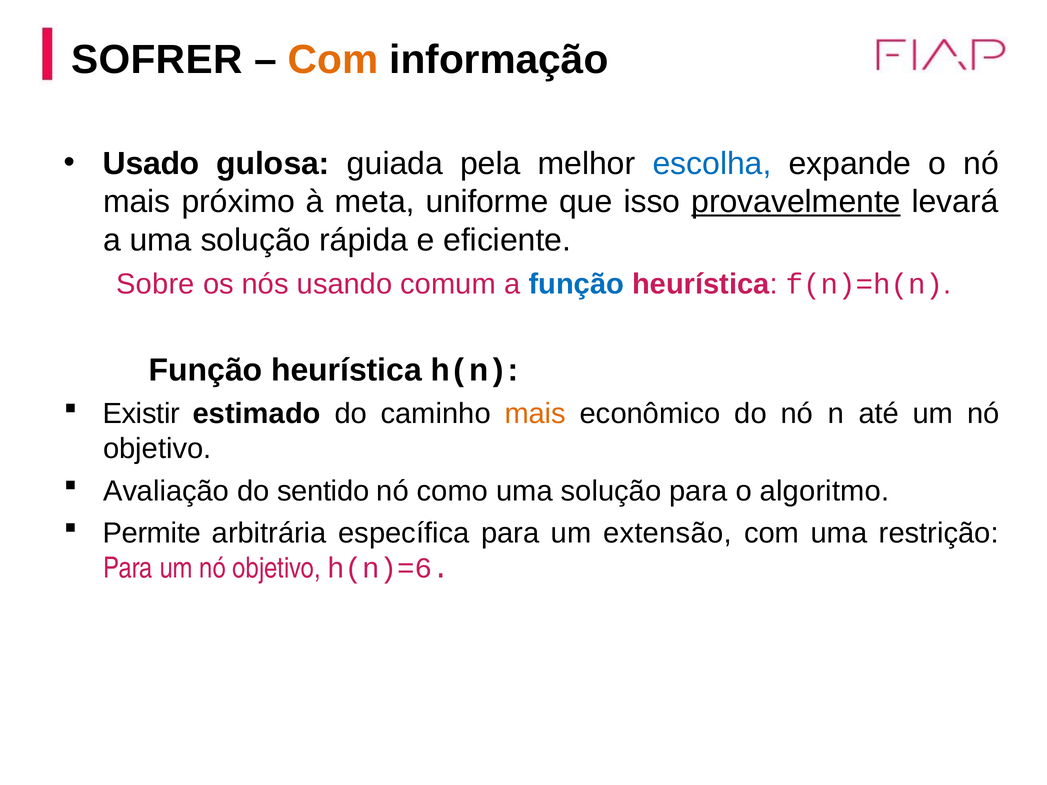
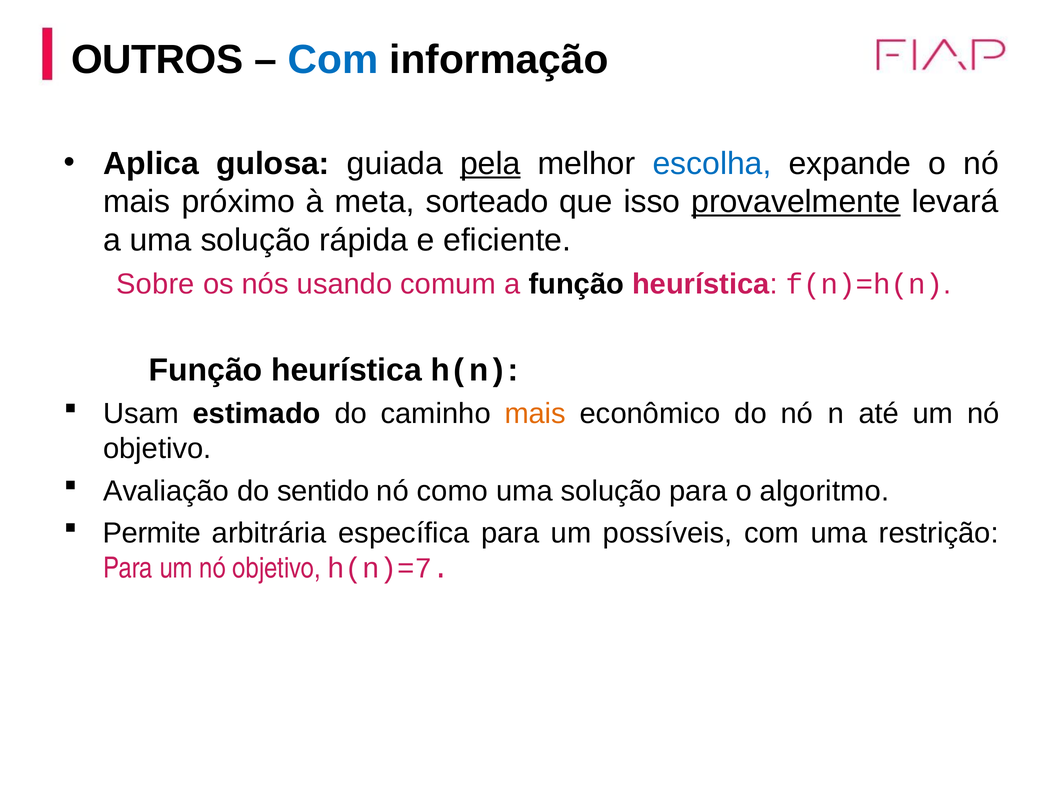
SOFRER: SOFRER -> OUTROS
Com at (333, 60) colour: orange -> blue
Usado: Usado -> Aplica
pela underline: none -> present
uniforme: uniforme -> sorteado
função at (576, 284) colour: blue -> black
Existir: Existir -> Usam
extensão: extensão -> possíveis
h(n)=6: h(n)=6 -> h(n)=7
